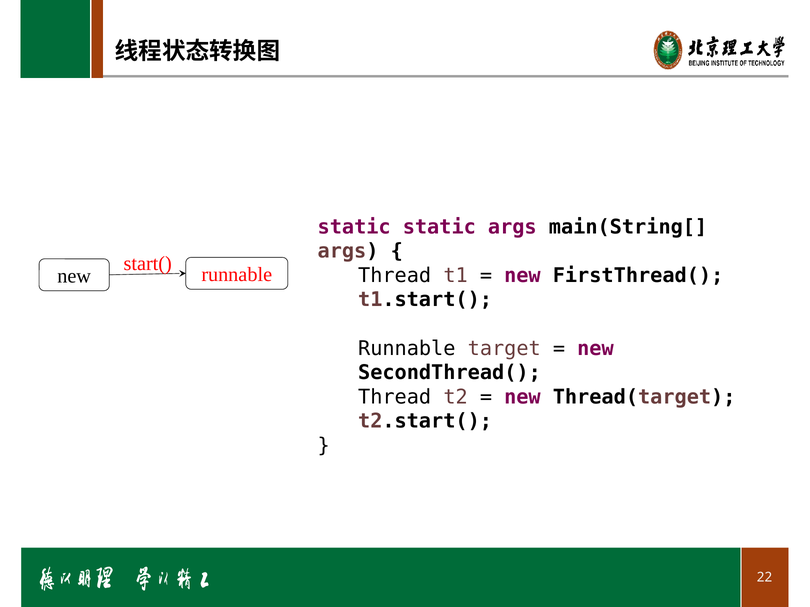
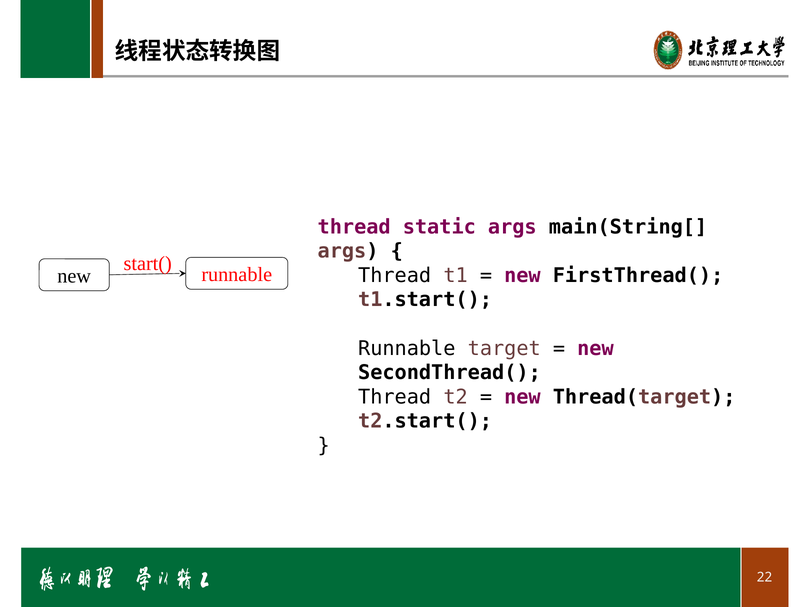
static at (354, 227): static -> thread
